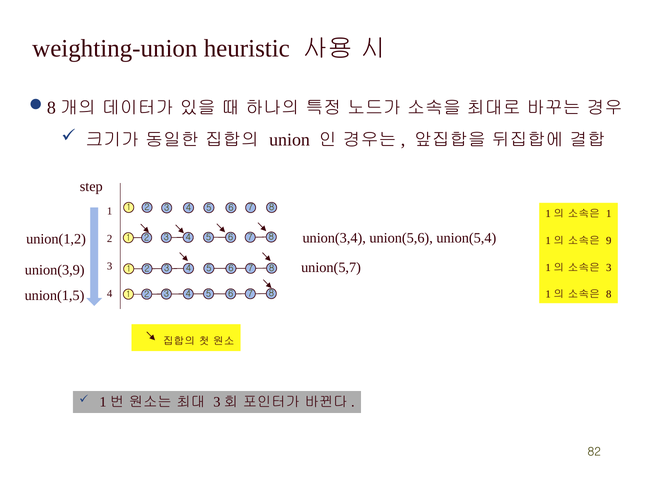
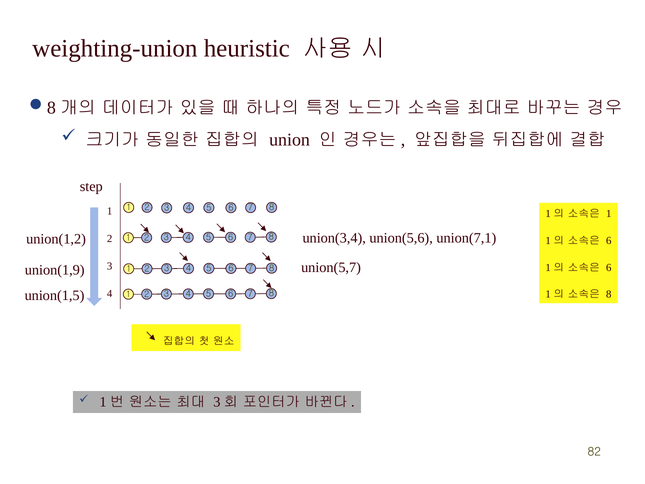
union(5,4: union(5,4 -> union(7,1
9 at (609, 240): 9 -> 6
3 at (609, 267): 3 -> 6
union(3,9: union(3,9 -> union(1,9
